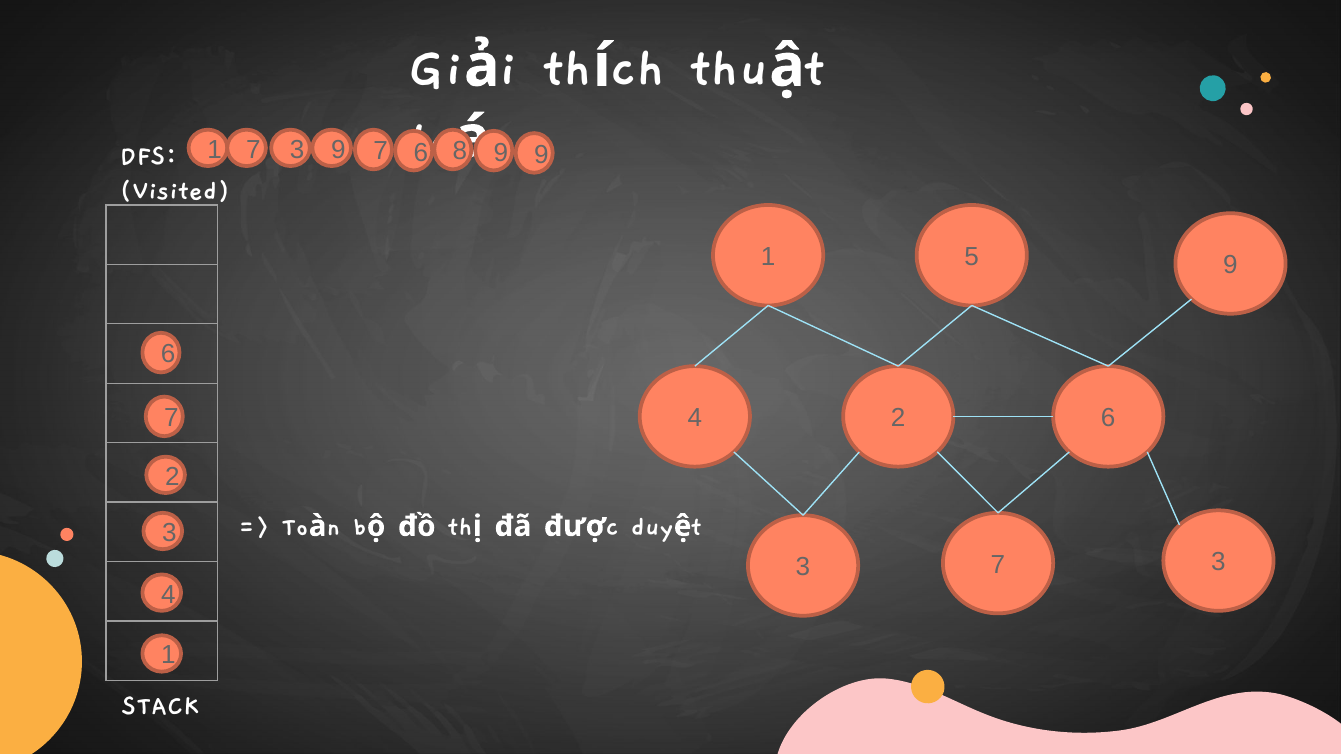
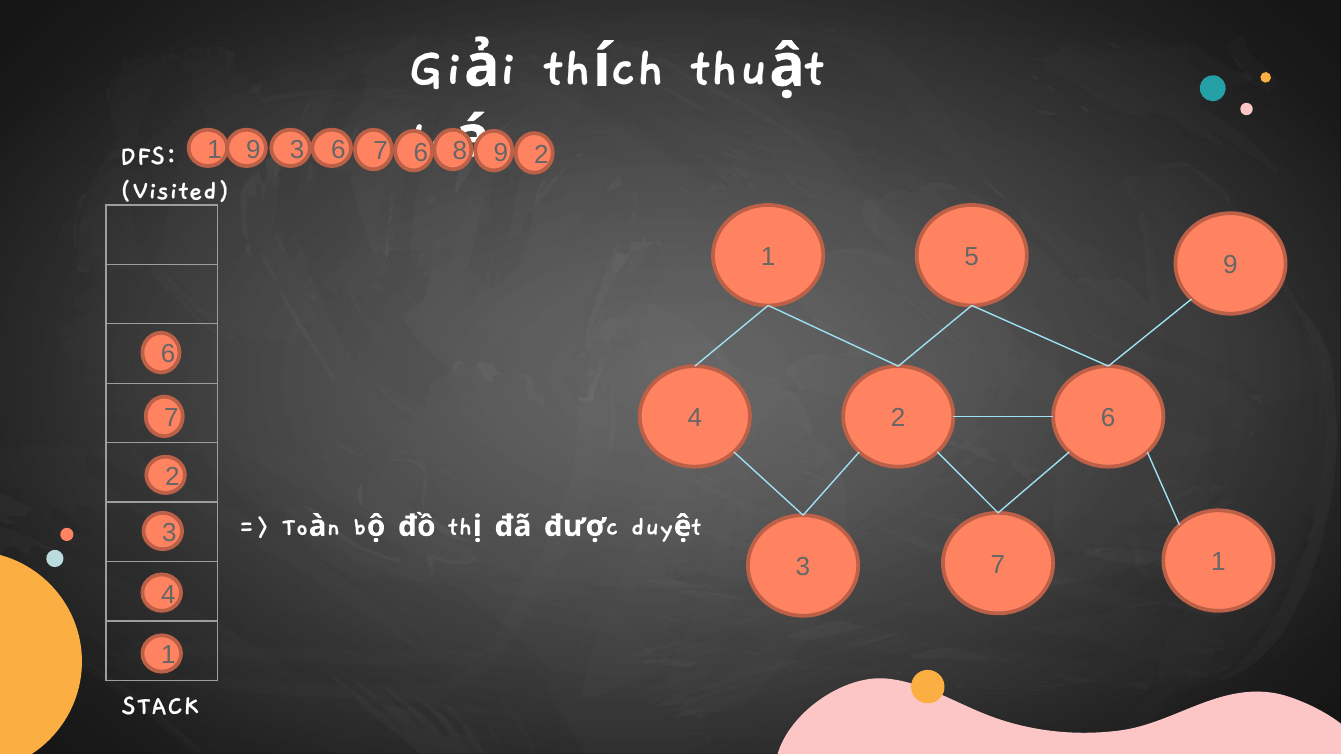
7 at (253, 150): 7 -> 9
9 at (338, 150): 9 -> 6
9 at (541, 155): 9 -> 2
3 3: 3 -> 1
